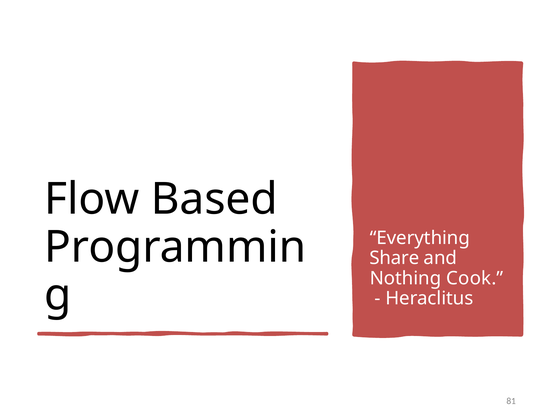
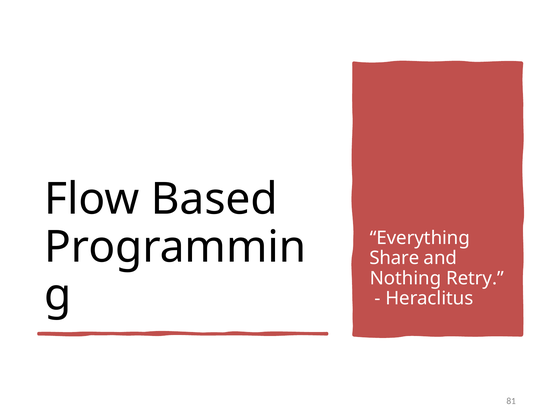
Cook: Cook -> Retry
